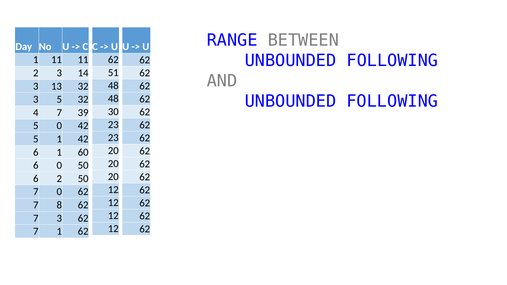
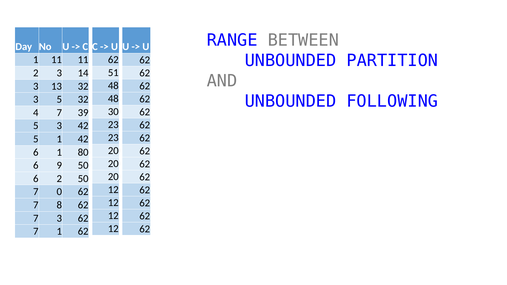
FOLLOWING at (392, 61): FOLLOWING -> PARTITION
5 0: 0 -> 3
60: 60 -> 80
6 0: 0 -> 9
